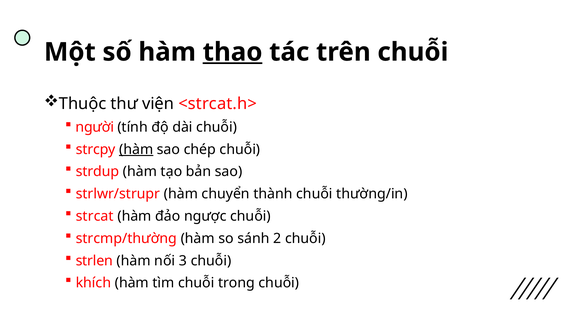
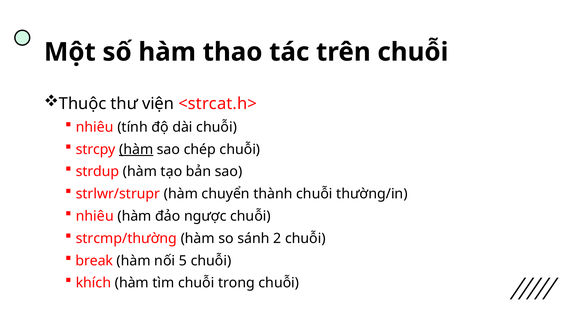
thao underline: present -> none
người at (95, 127): người -> nhiêu
strcat at (95, 216): strcat -> nhiêu
strlen: strlen -> break
3: 3 -> 5
